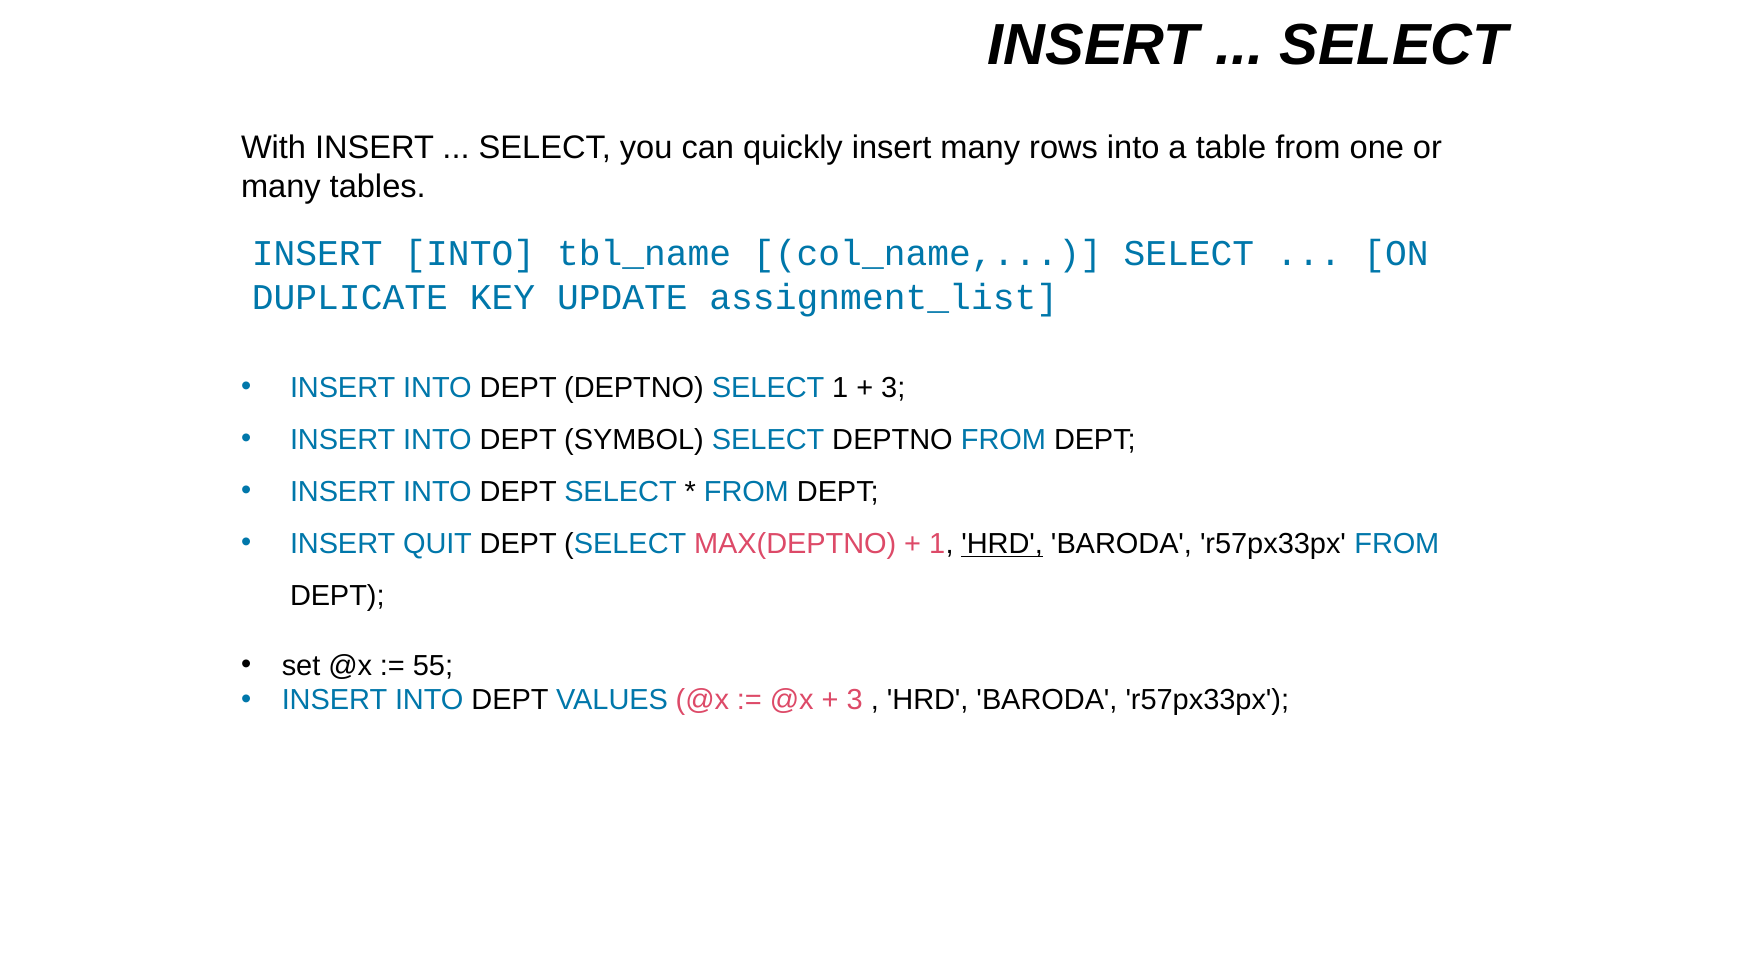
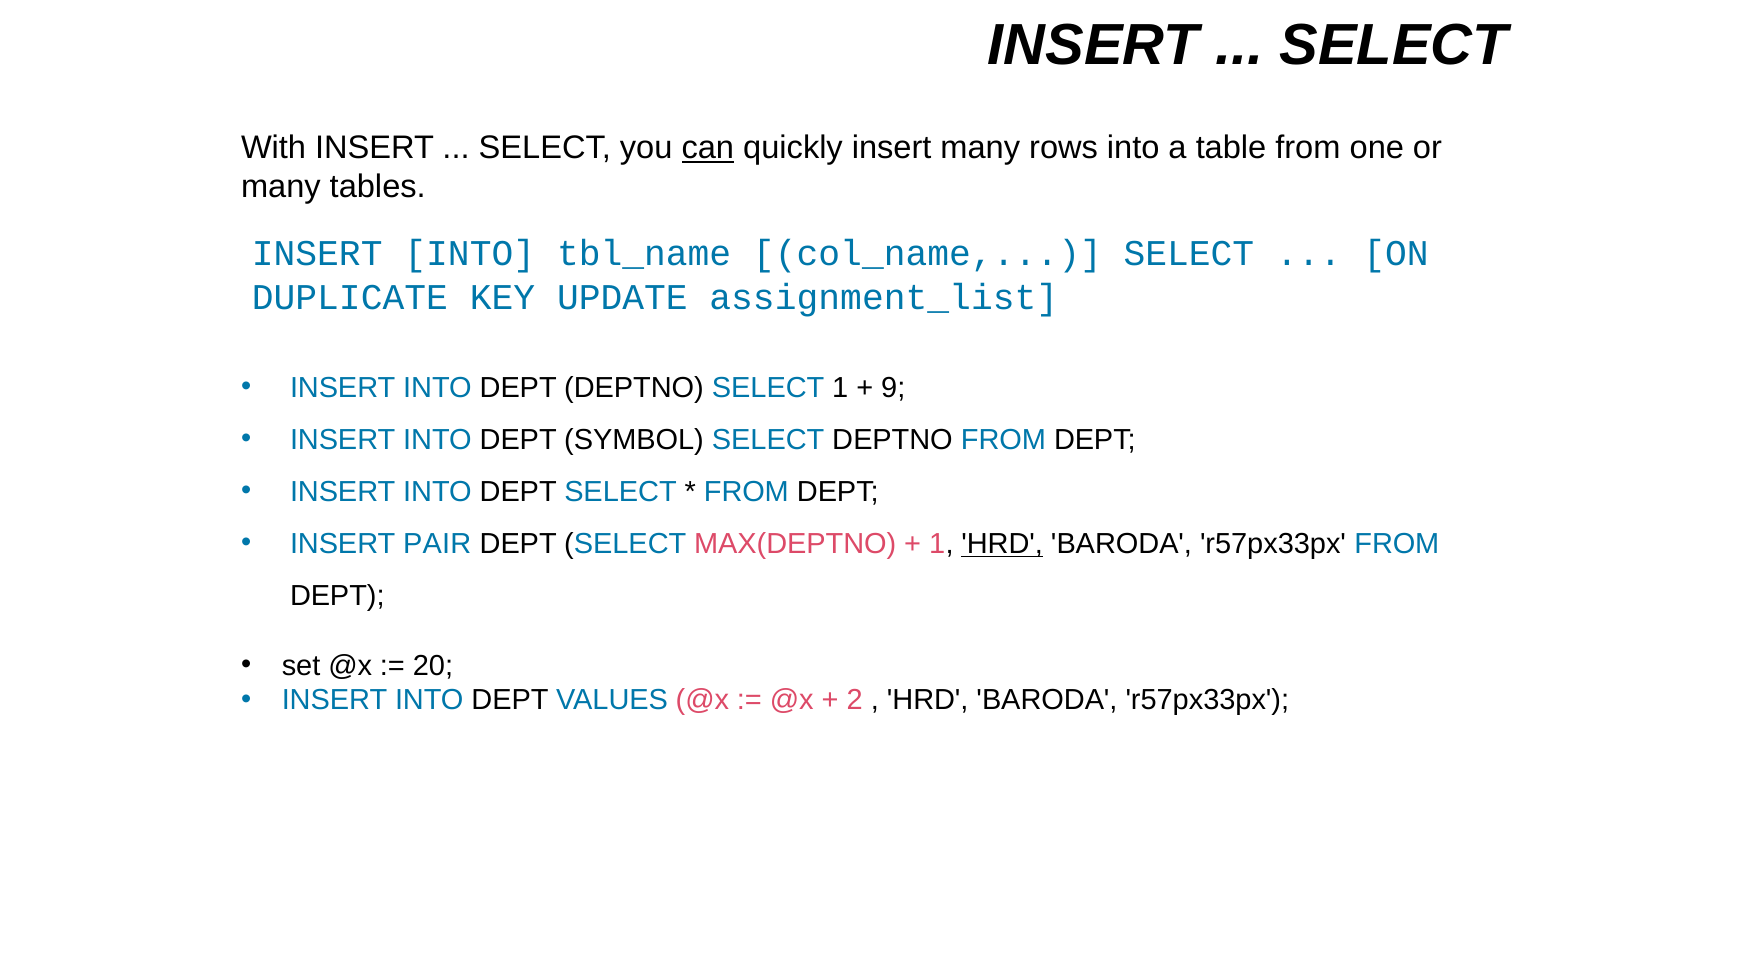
can underline: none -> present
3 at (893, 388): 3 -> 9
QUIT: QUIT -> PAIR
55: 55 -> 20
3 at (855, 701): 3 -> 2
